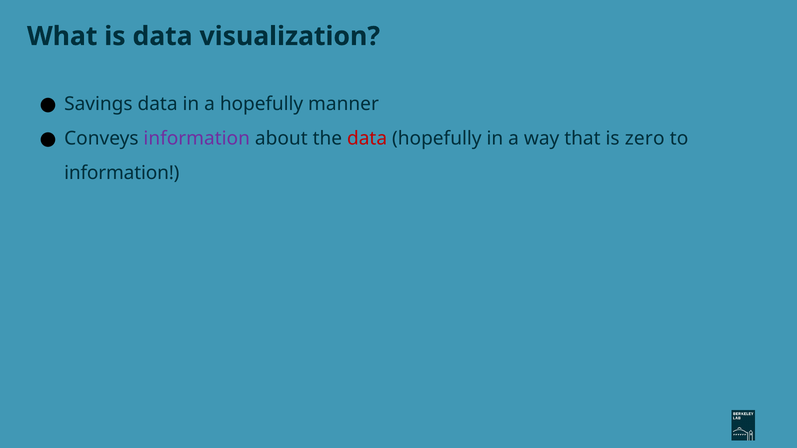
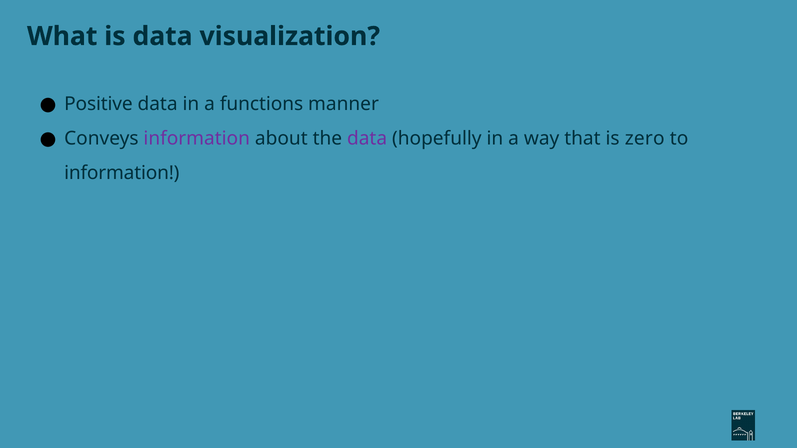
Savings: Savings -> Positive
a hopefully: hopefully -> functions
data at (367, 139) colour: red -> purple
